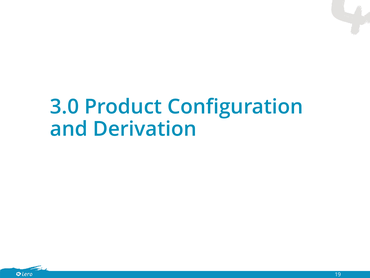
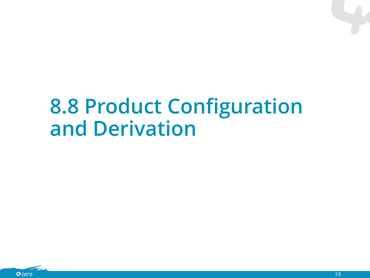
3.0: 3.0 -> 8.8
